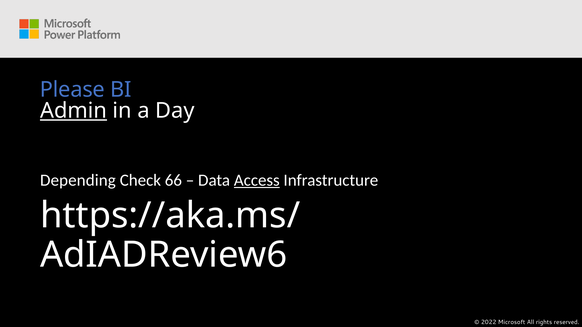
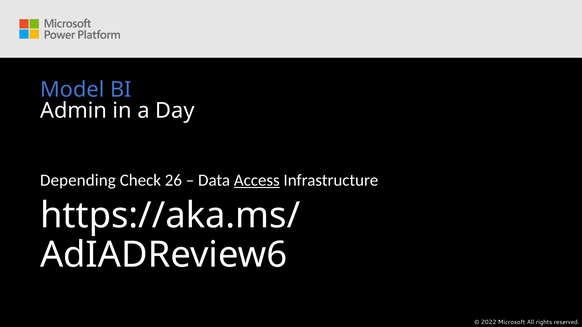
Please: Please -> Model
Admin underline: present -> none
66: 66 -> 26
